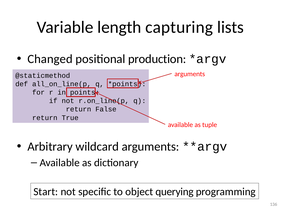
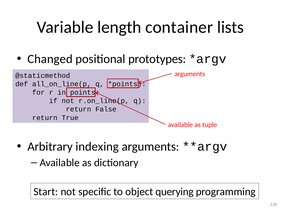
capturing: capturing -> container
production: production -> prototypes
wildcard: wildcard -> indexing
